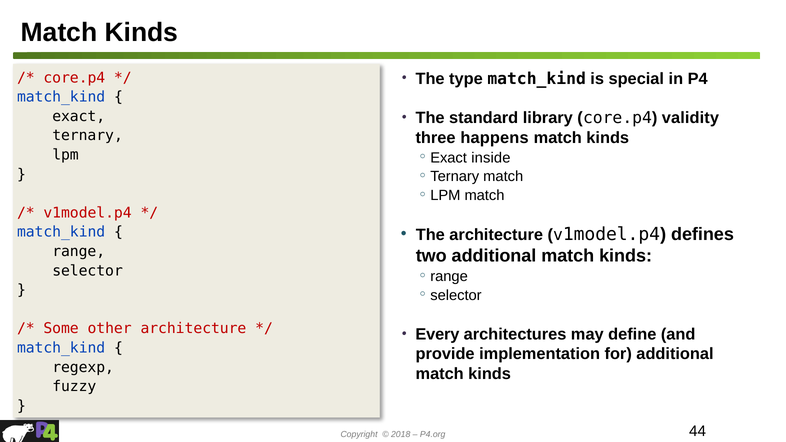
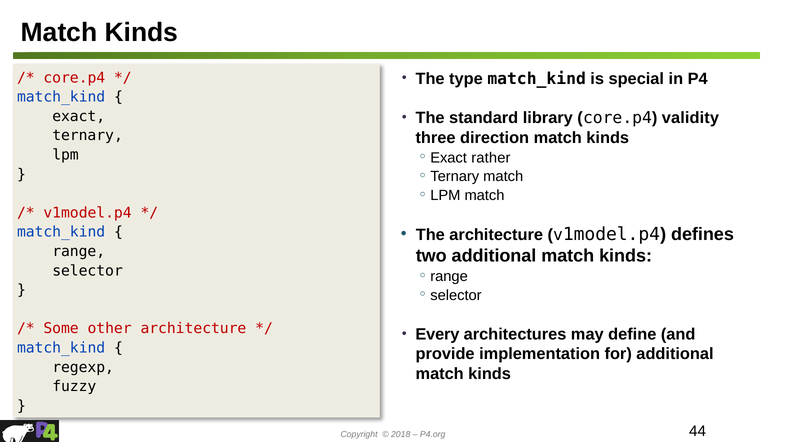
happens: happens -> direction
inside: inside -> rather
